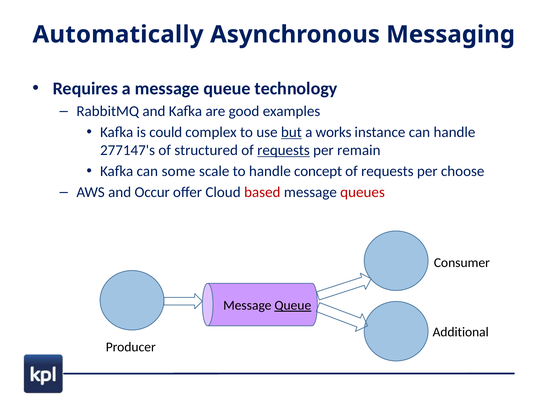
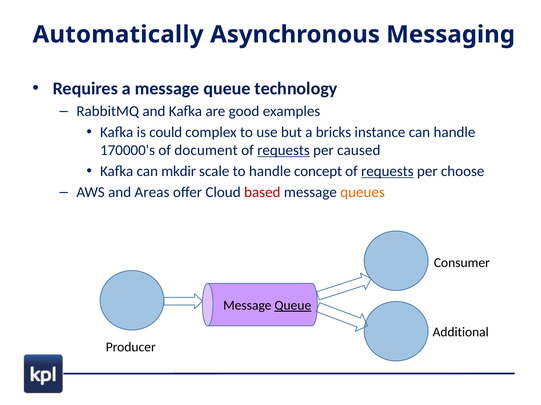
but underline: present -> none
works: works -> bricks
277147's: 277147's -> 170000's
structured: structured -> document
remain: remain -> caused
some: some -> mkdir
requests at (387, 172) underline: none -> present
Occur: Occur -> Areas
queues colour: red -> orange
